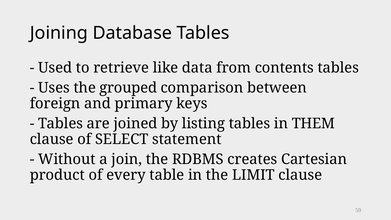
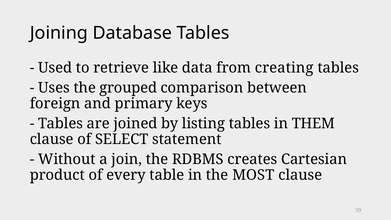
contents: contents -> creating
LIMIT: LIMIT -> MOST
